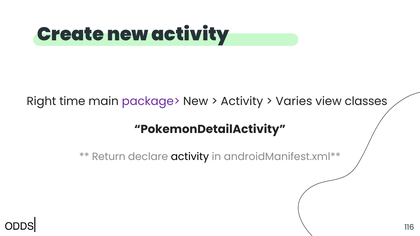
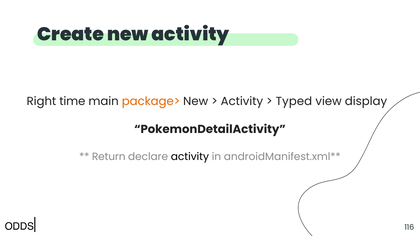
package> colour: purple -> orange
Varies: Varies -> Typed
classes: classes -> display
